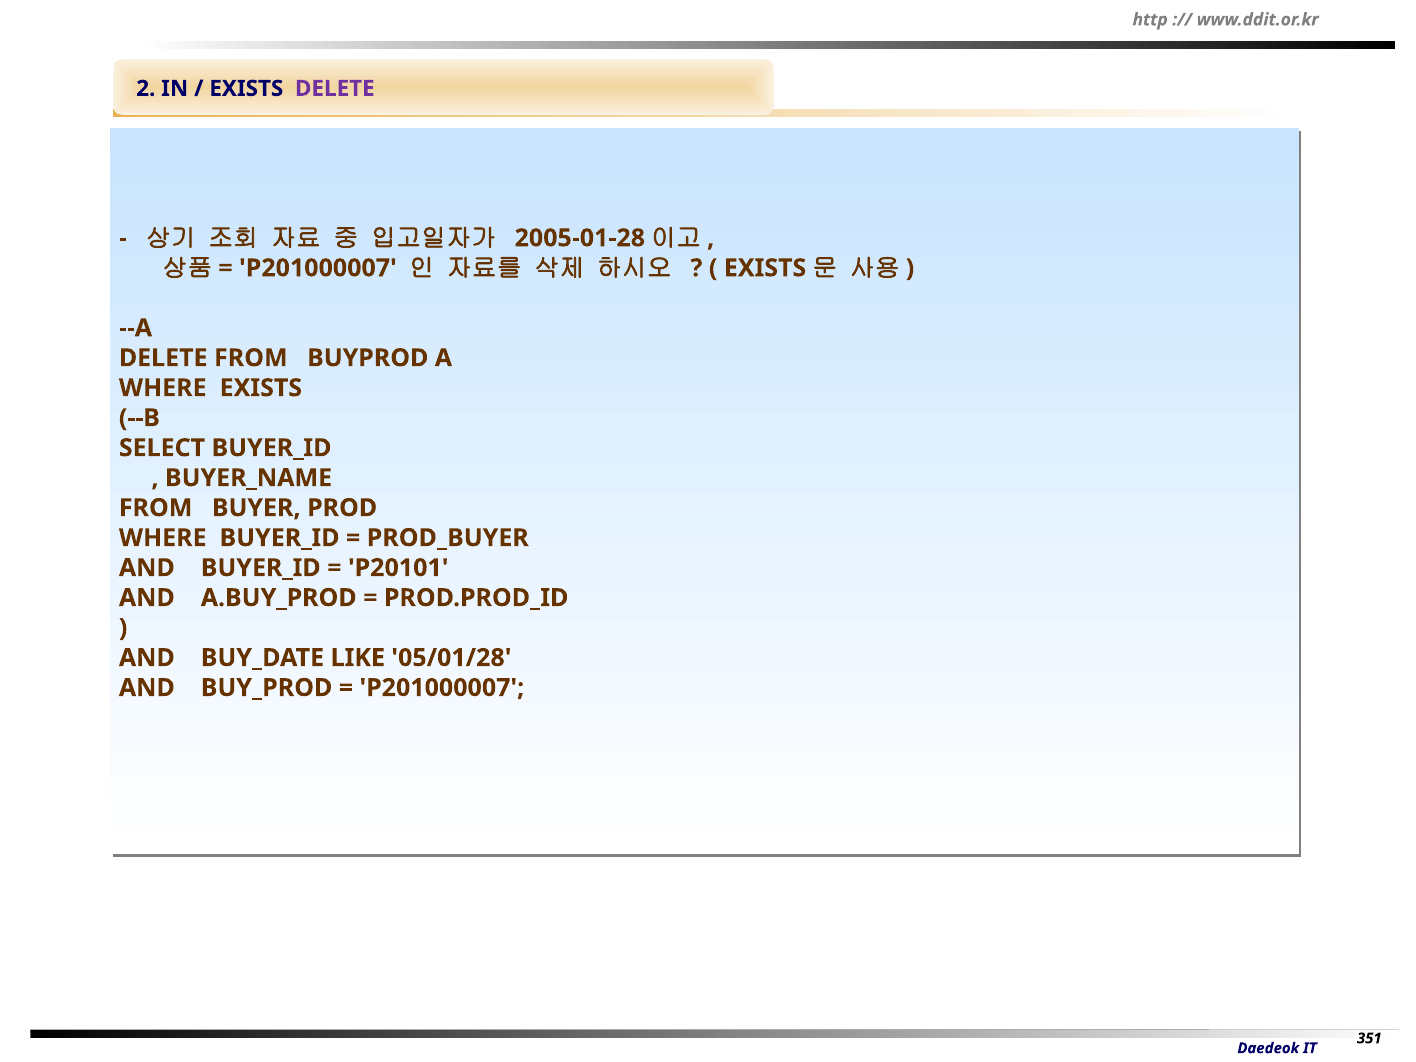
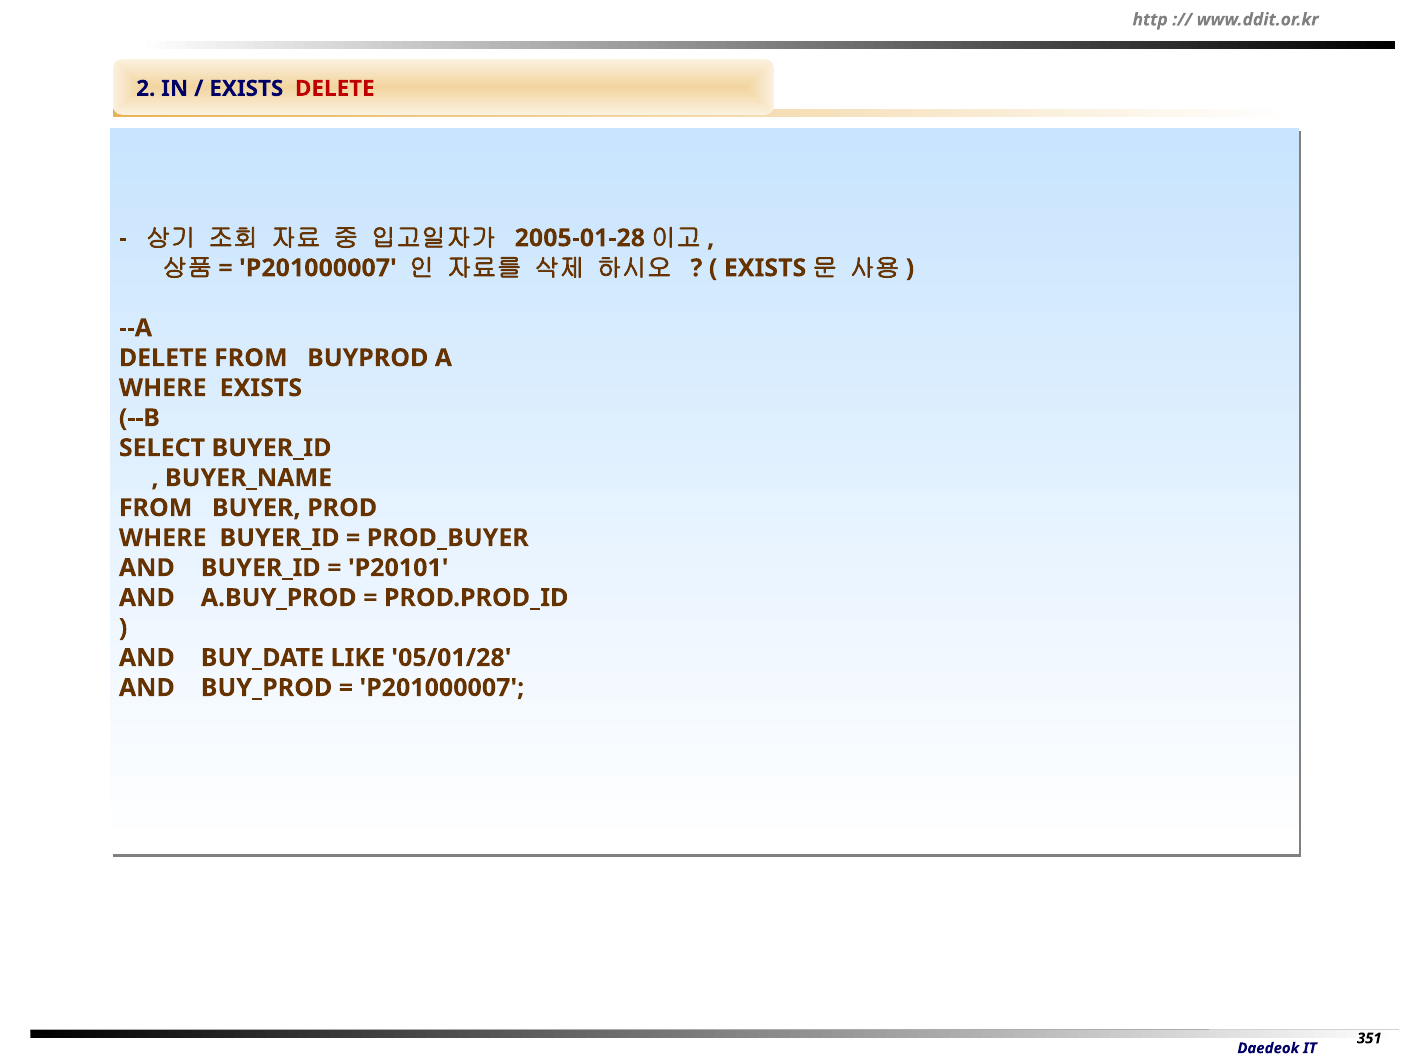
DELETE at (335, 89) colour: purple -> red
